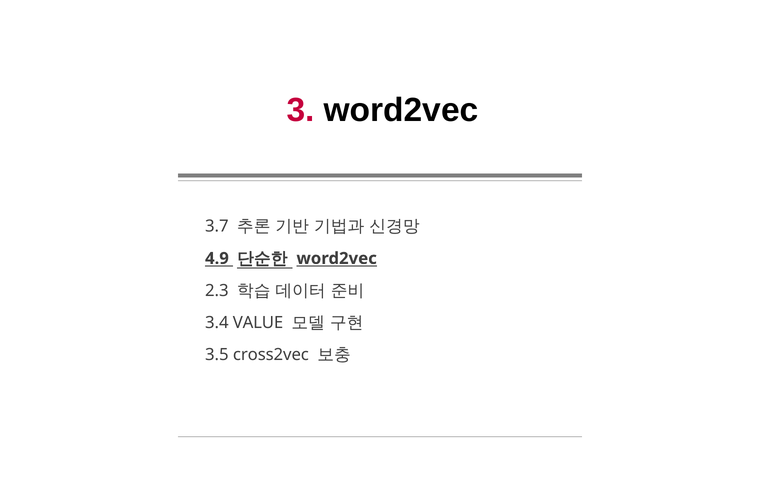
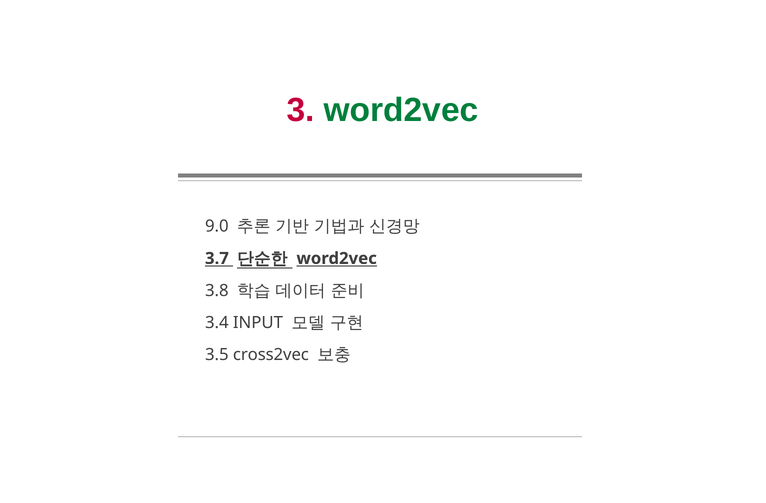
word2vec at (401, 110) colour: black -> green
3.7: 3.7 -> 9.0
4.9: 4.9 -> 3.7
2.3: 2.3 -> 3.8
VALUE: VALUE -> INPUT
